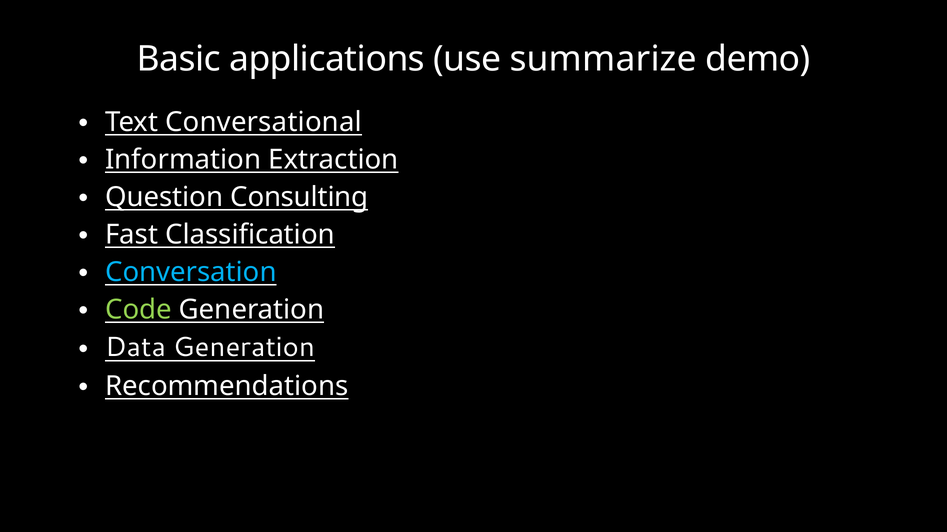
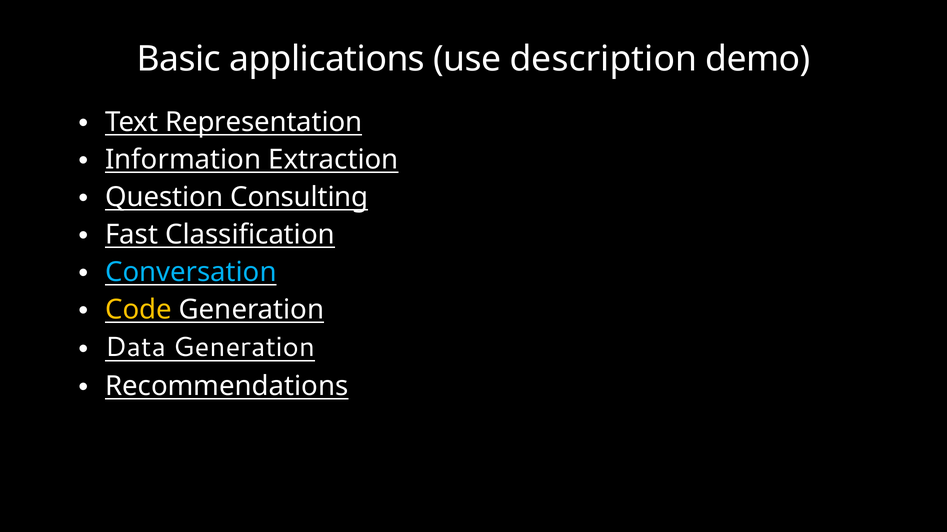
summarize: summarize -> description
Conversational: Conversational -> Representation
Code colour: light green -> yellow
